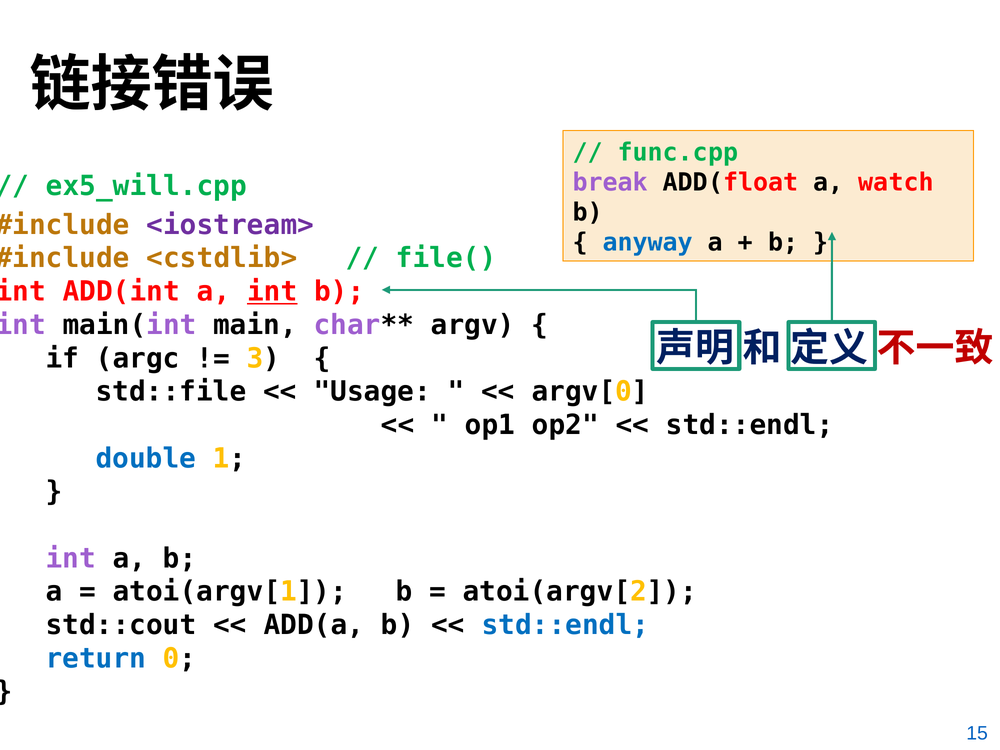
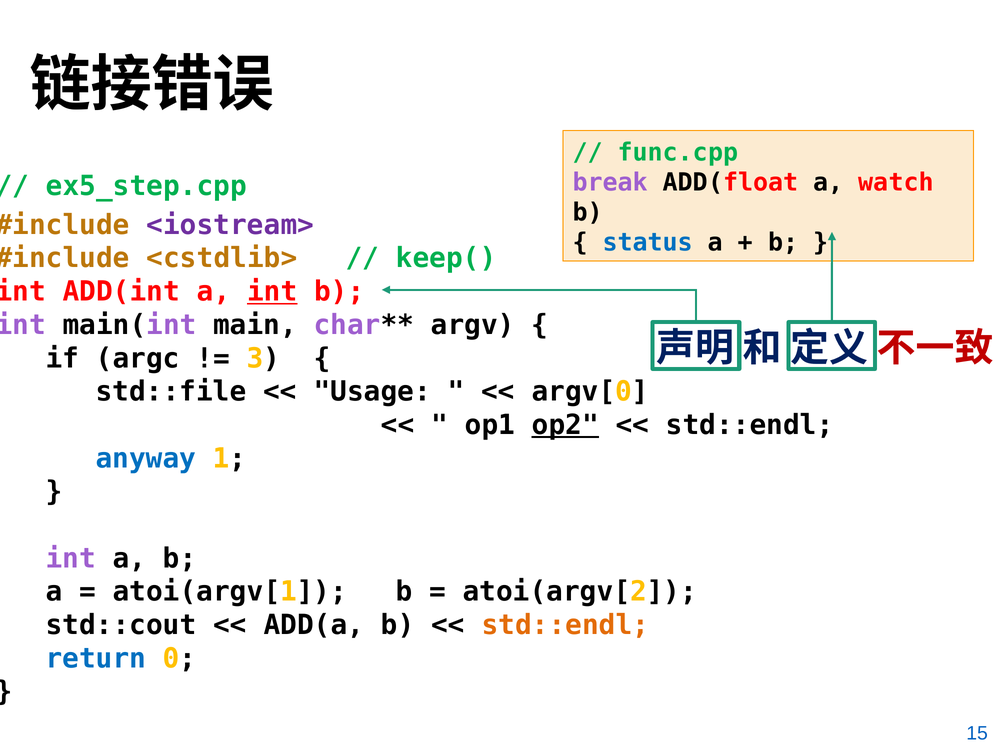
ex5_will.cpp: ex5_will.cpp -> ex5_step.cpp
anyway: anyway -> status
file(: file( -> keep(
op2 underline: none -> present
double: double -> anyway
std::endl at (565, 625) colour: blue -> orange
